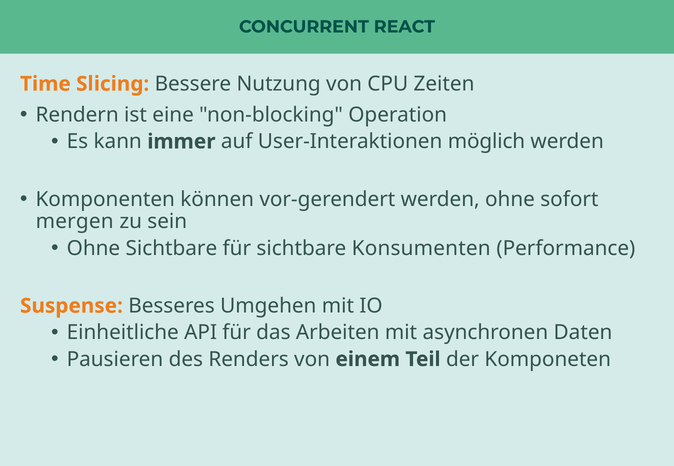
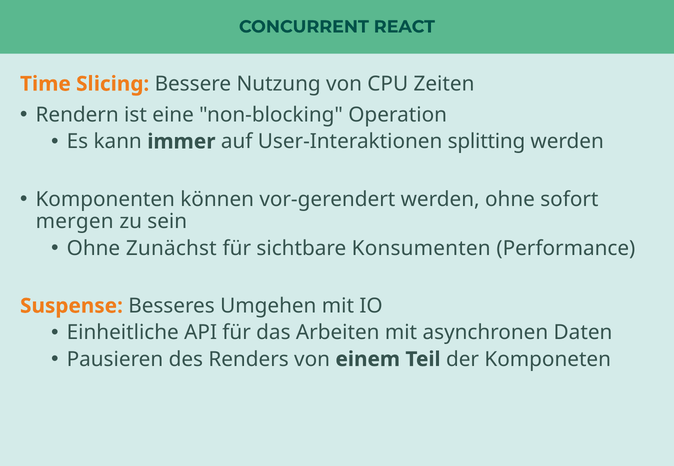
möglich: möglich -> splitting
Ohne Sichtbare: Sichtbare -> Zunächst
